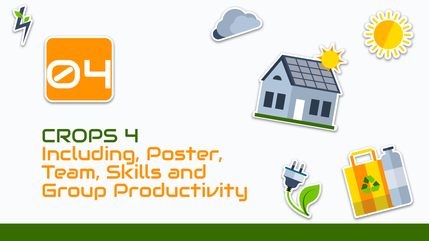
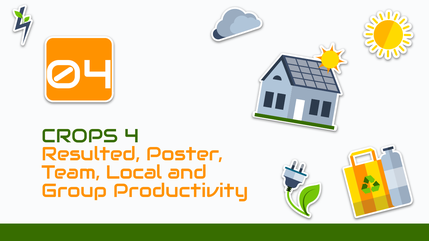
Including: Including -> Resulted
Skills: Skills -> Local
